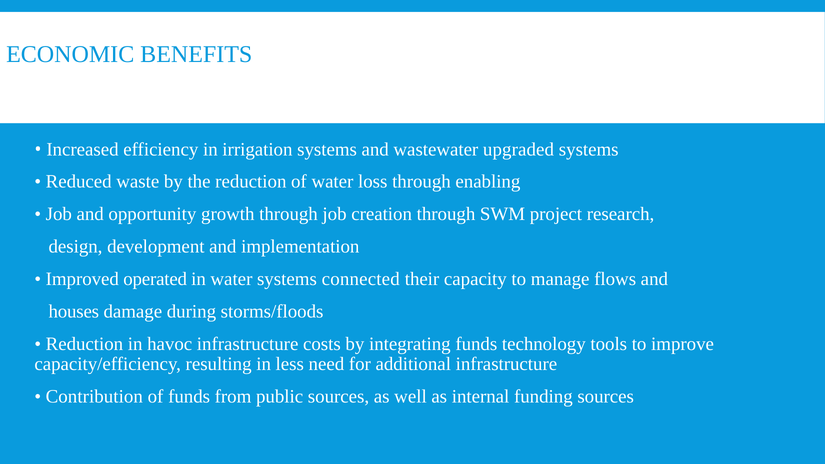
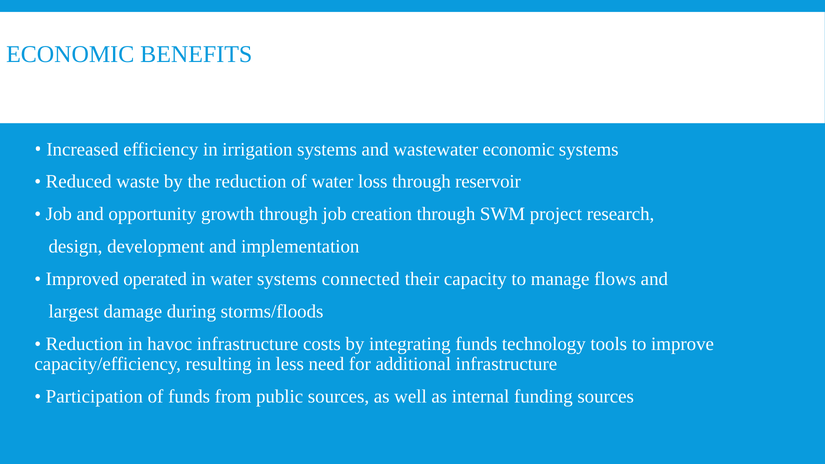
wastewater upgraded: upgraded -> economic
enabling: enabling -> reservoir
houses: houses -> largest
Contribution: Contribution -> Participation
